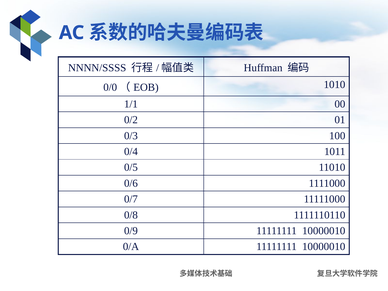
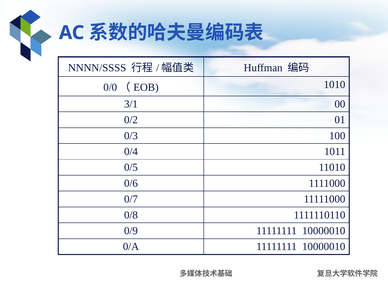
1/1: 1/1 -> 3/1
